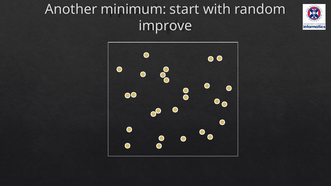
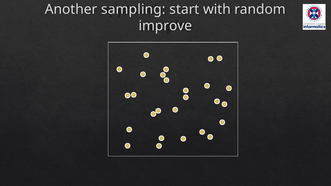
minimum: minimum -> sampling
